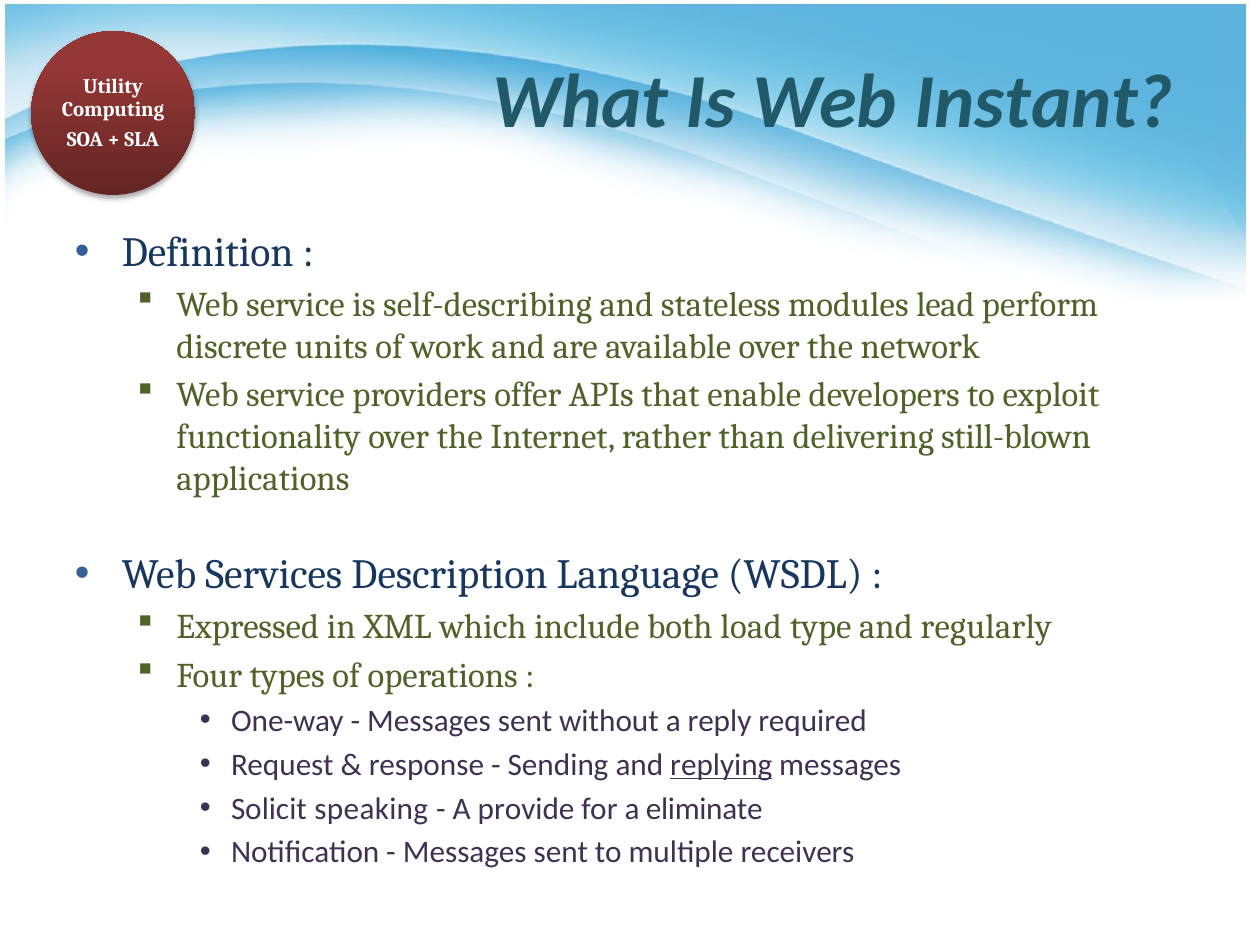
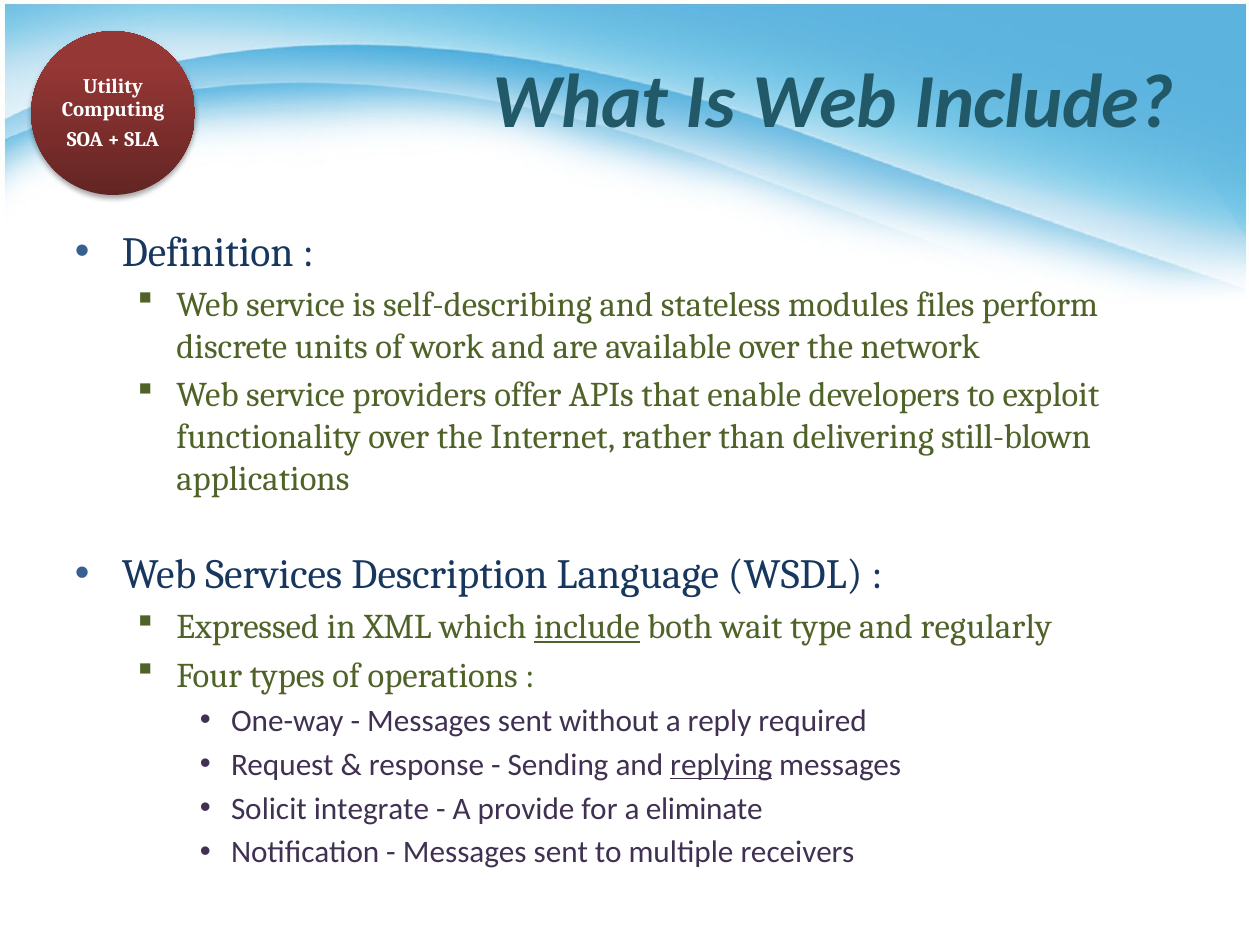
Web Instant: Instant -> Include
lead: lead -> files
include at (587, 627) underline: none -> present
load: load -> wait
speaking: speaking -> integrate
